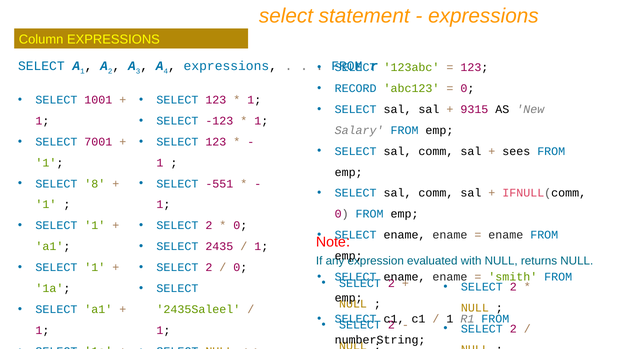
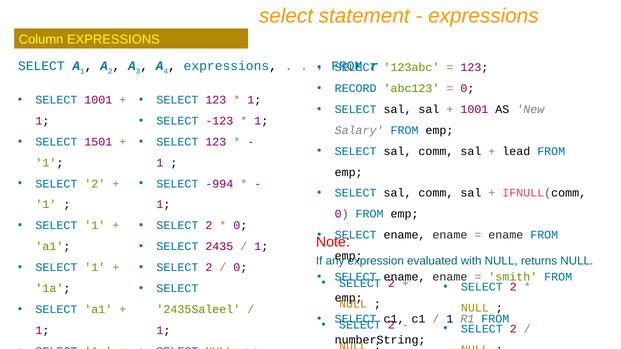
9315 at (474, 109): 9315 -> 1001
7001: 7001 -> 1501
sees: sees -> lead
8 at (95, 184): 8 -> 2
-551: -551 -> -994
